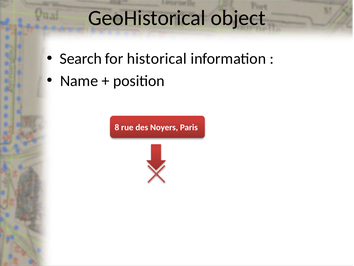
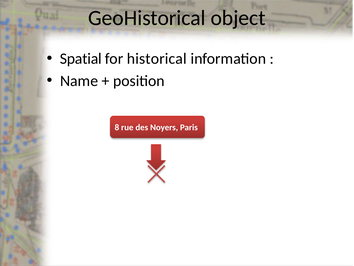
Search: Search -> Spatial
